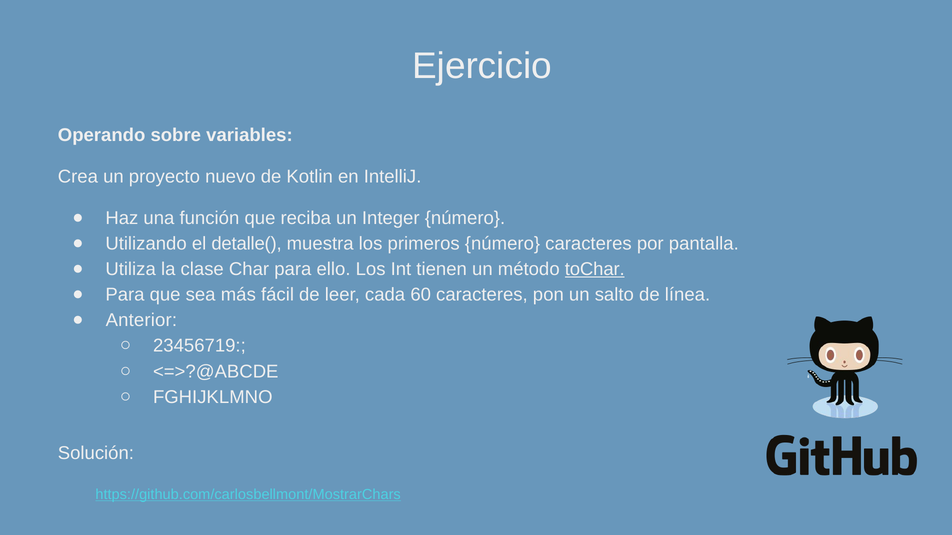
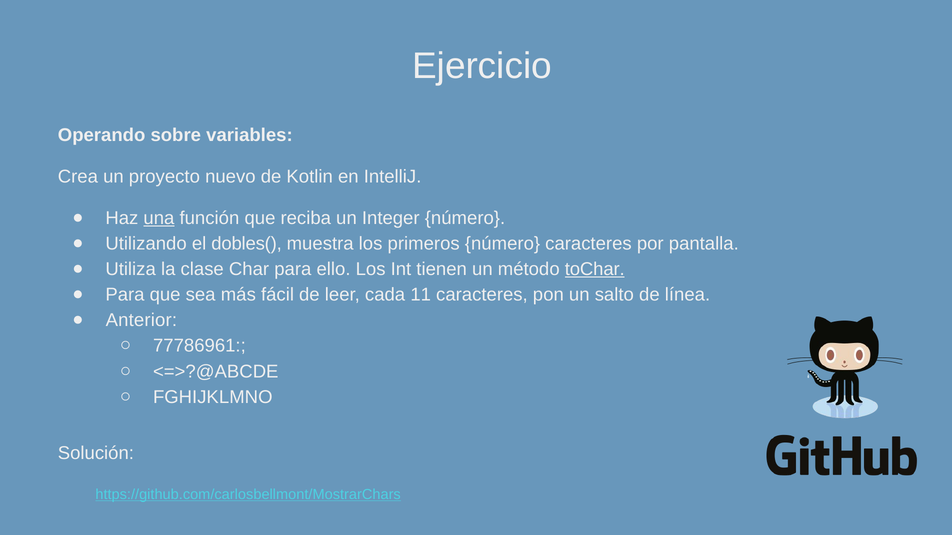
una underline: none -> present
detalle(: detalle( -> dobles(
60: 60 -> 11
23456719: 23456719 -> 77786961
